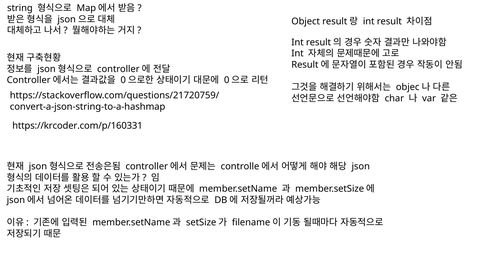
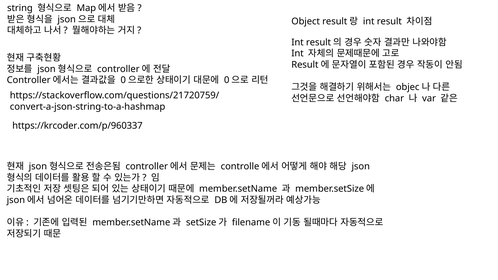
https://krcoder.com/p/160331: https://krcoder.com/p/160331 -> https://krcoder.com/p/960337
